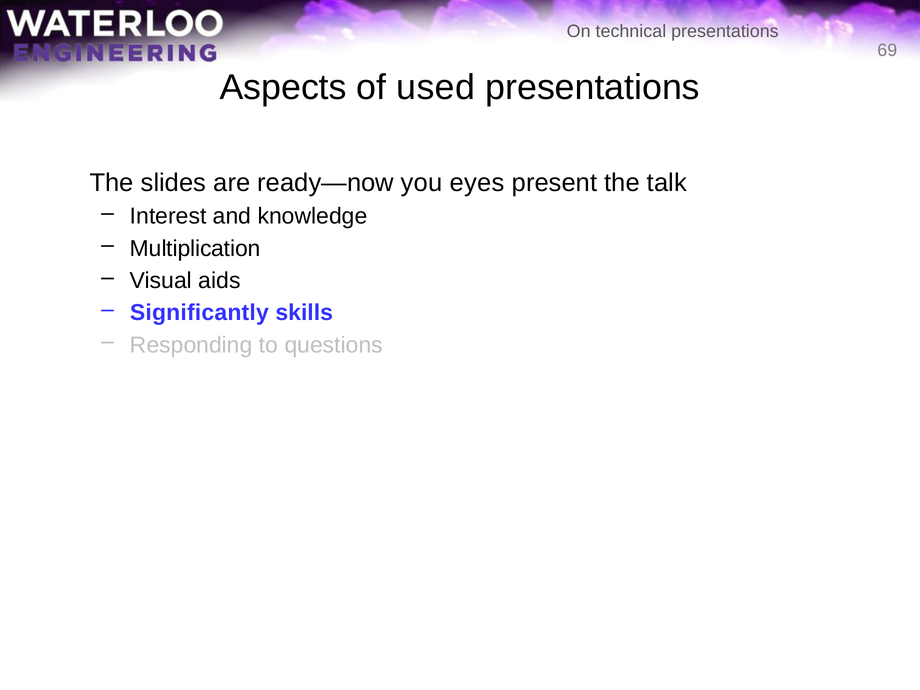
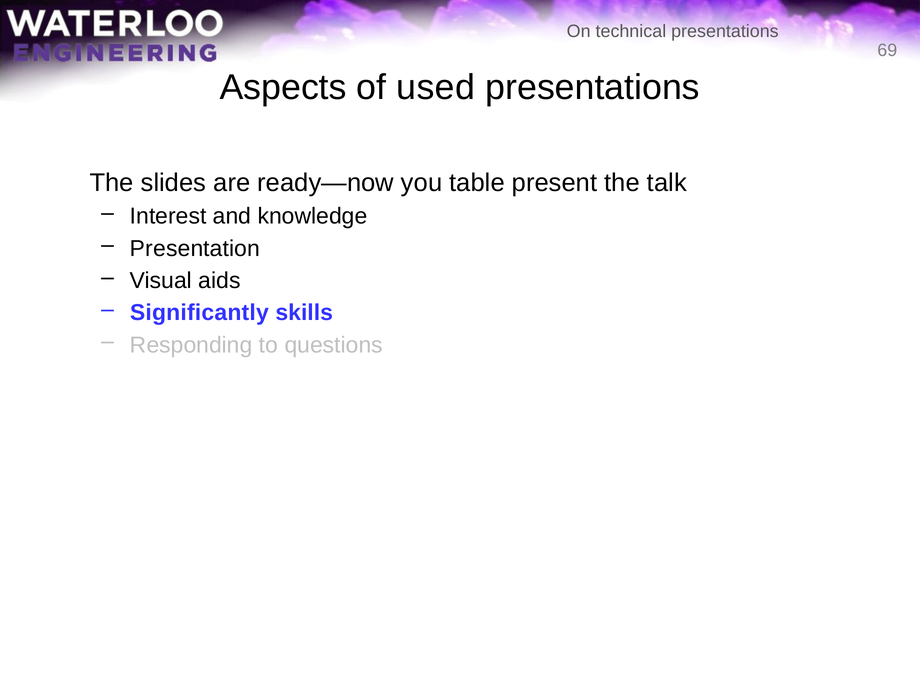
eyes: eyes -> table
Multiplication: Multiplication -> Presentation
